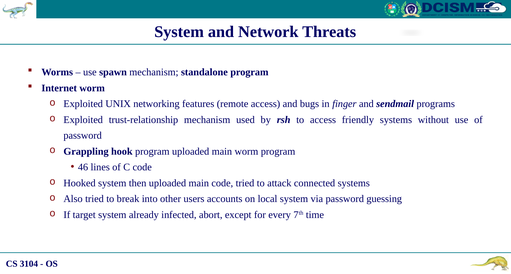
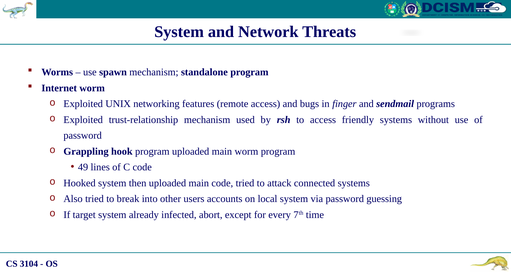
46: 46 -> 49
